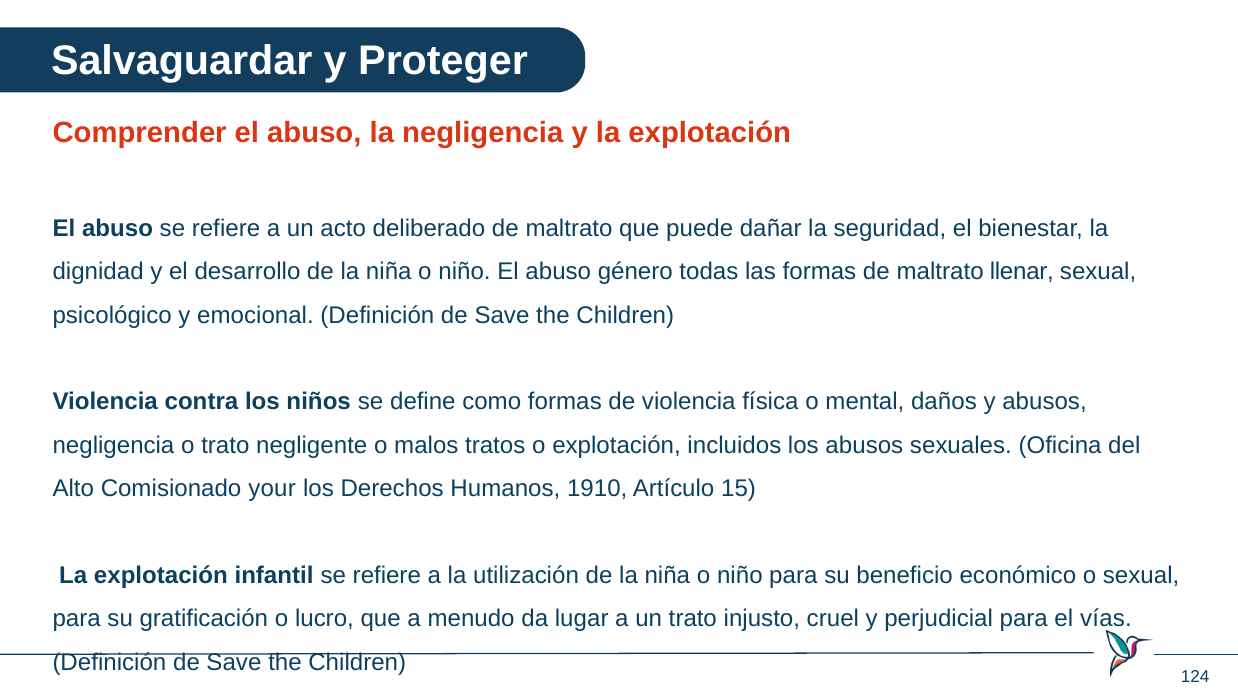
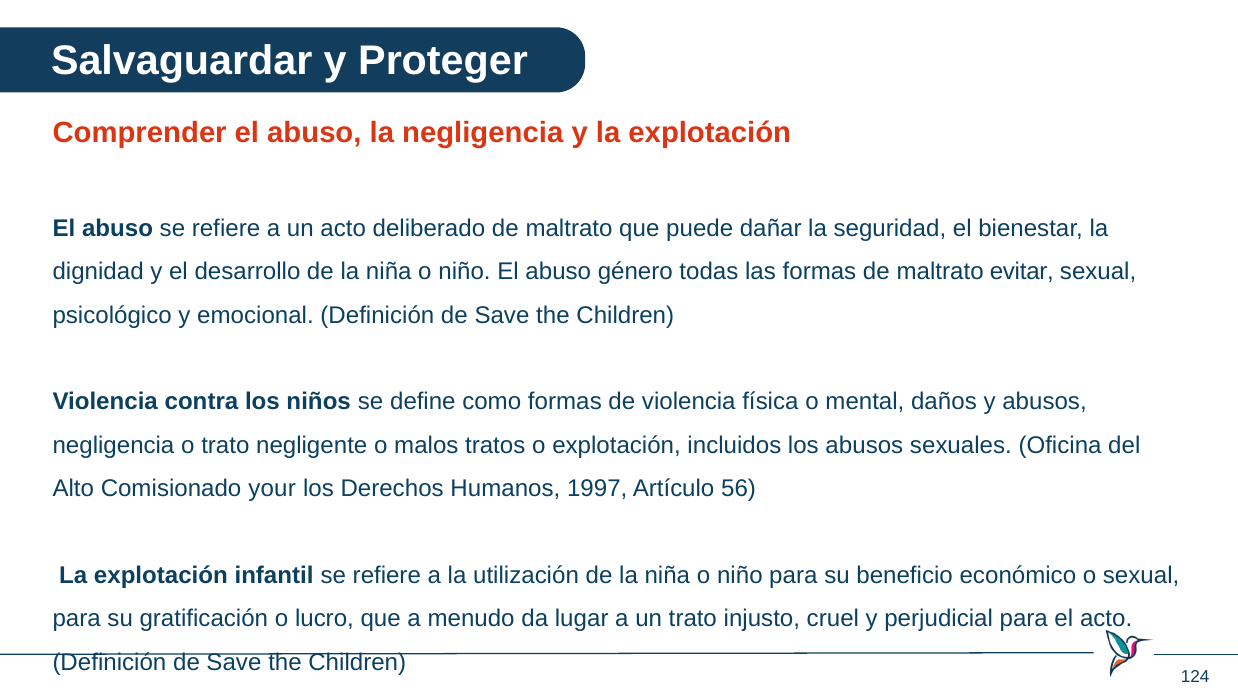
llenar: llenar -> evitar
1910: 1910 -> 1997
15: 15 -> 56
el vías: vías -> acto
